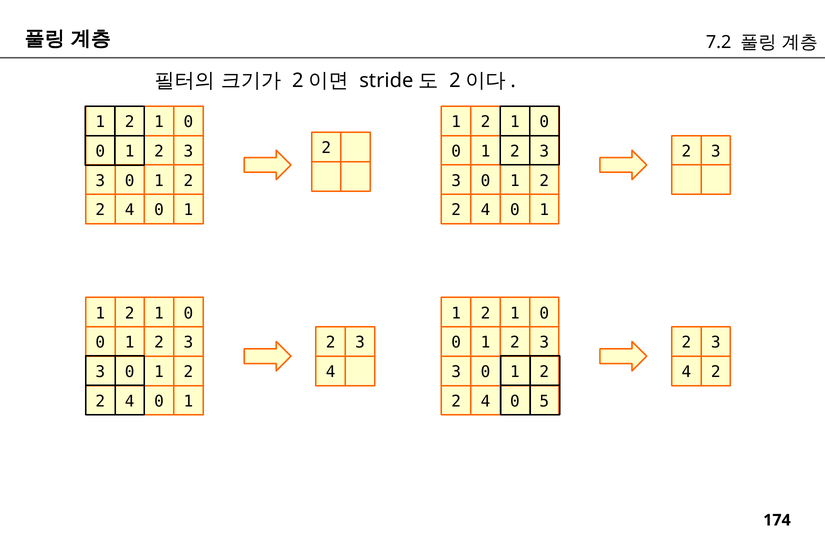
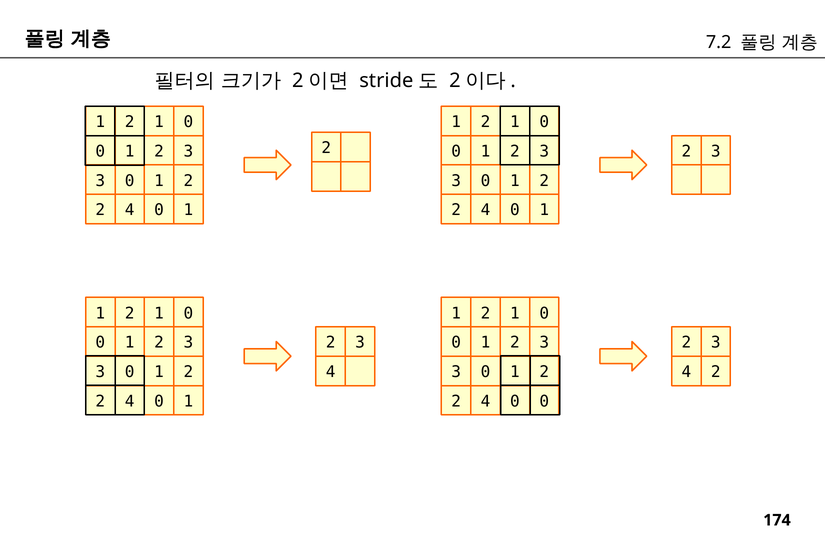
4 0 5: 5 -> 0
